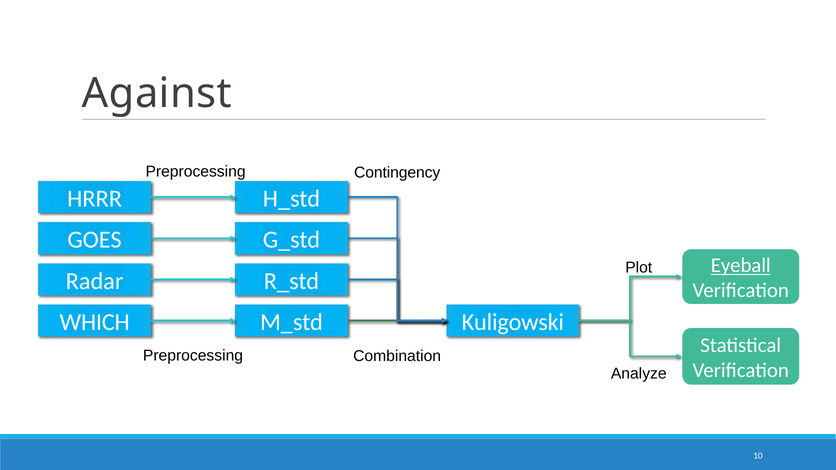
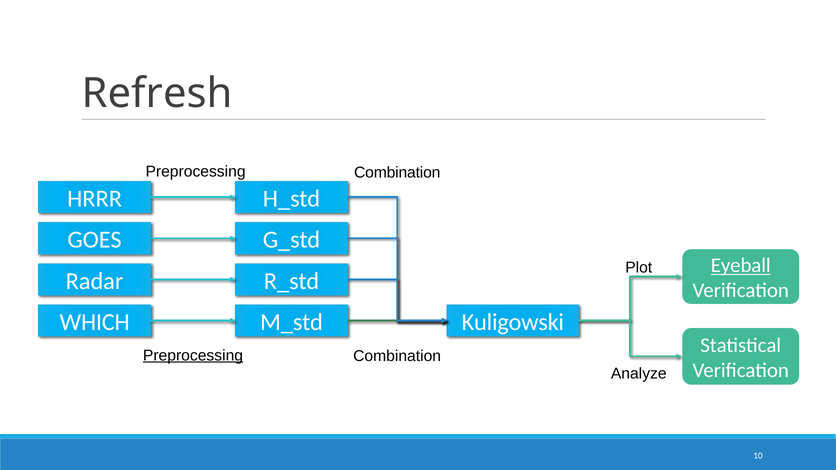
Against: Against -> Refresh
Preprocessing Contingency: Contingency -> Combination
Preprocessing at (193, 356) underline: none -> present
